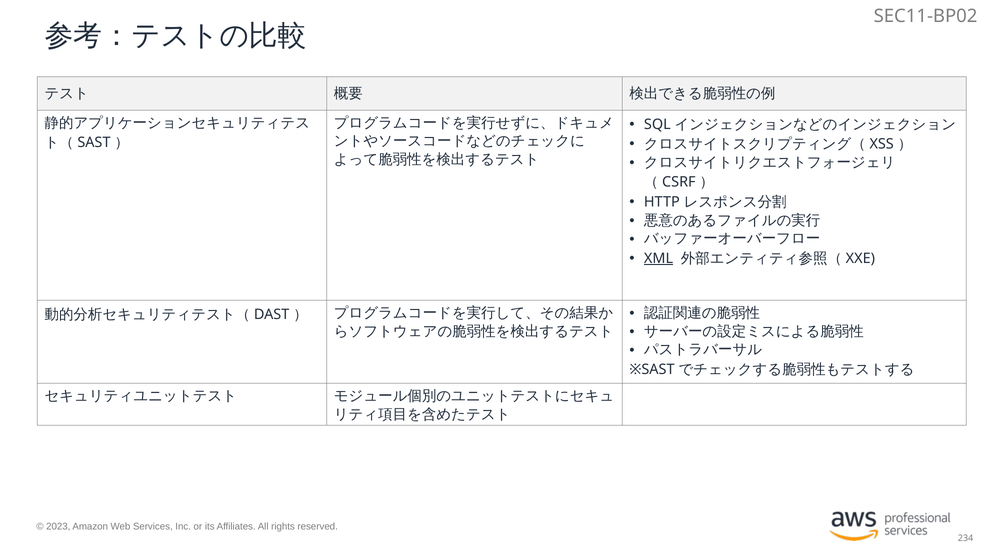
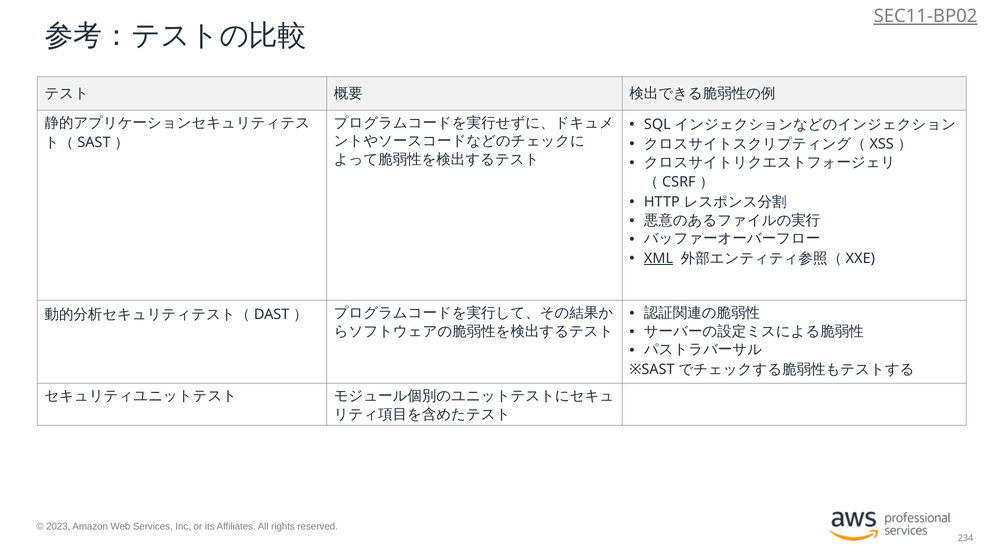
SEC11-BP02 underline: none -> present
